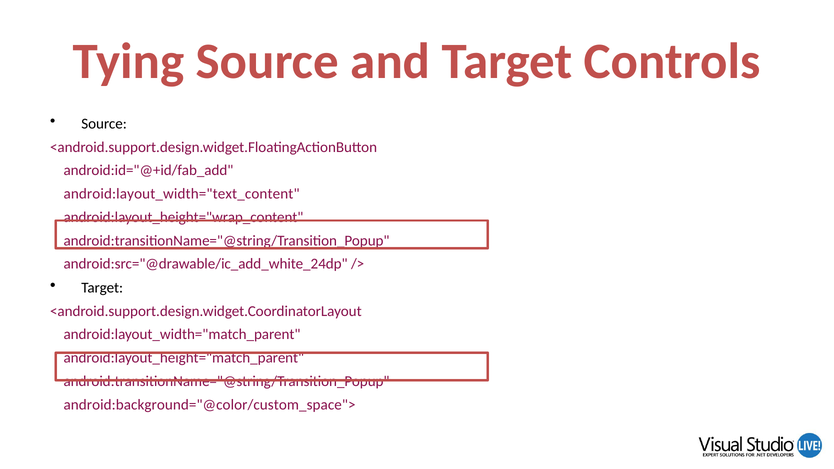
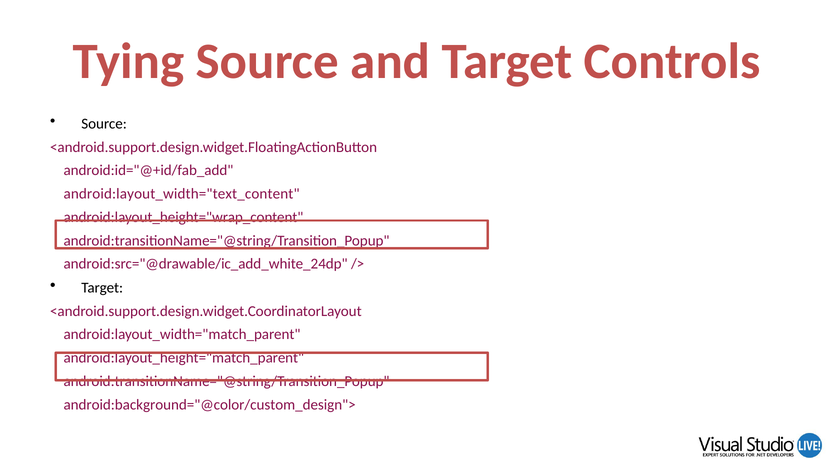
android:background="@color/custom_space">: android:background="@color/custom_space"> -> android:background="@color/custom_design">
